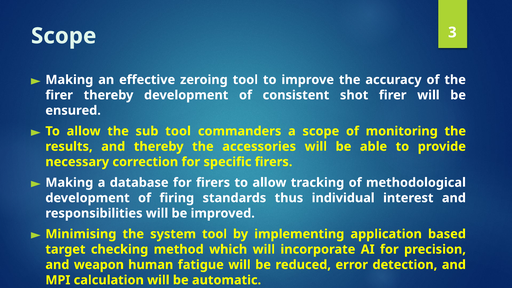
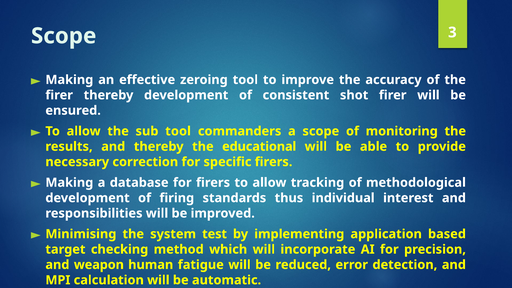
accessories: accessories -> educational
system tool: tool -> test
